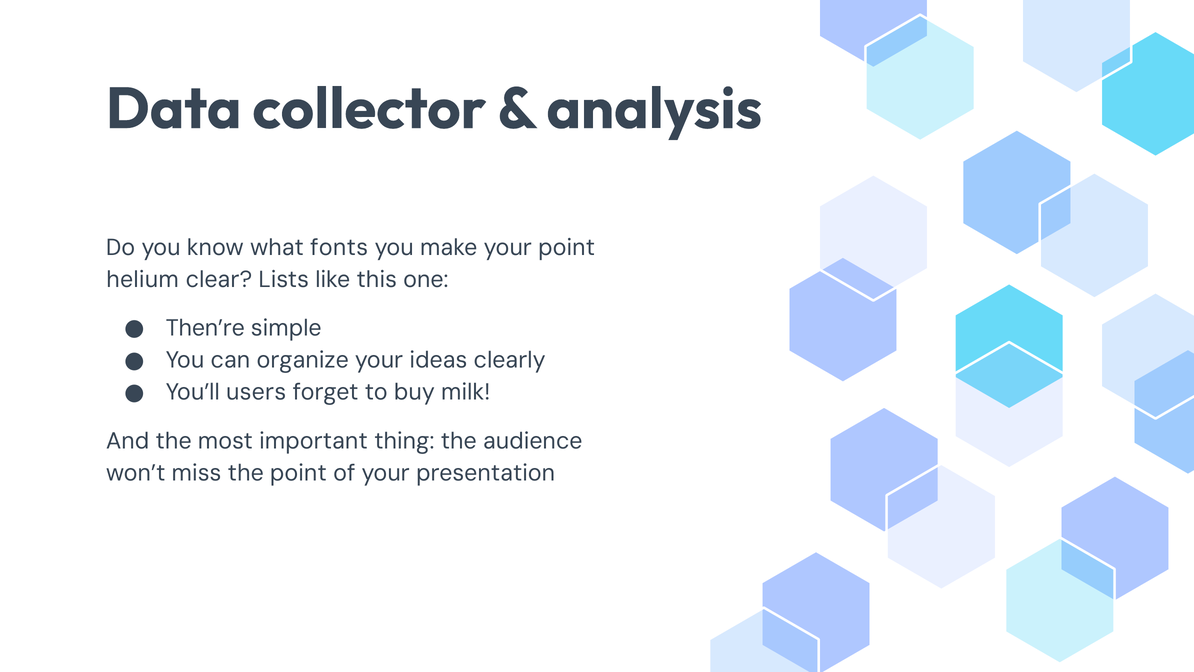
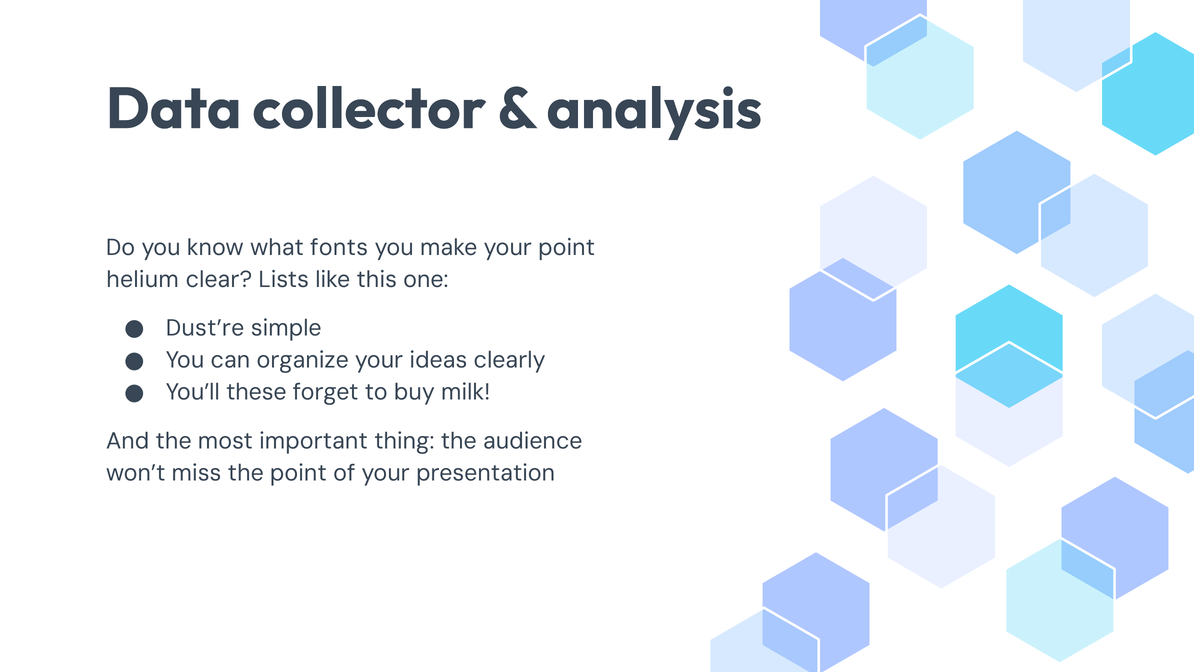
Then’re: Then’re -> Dust’re
users: users -> these
